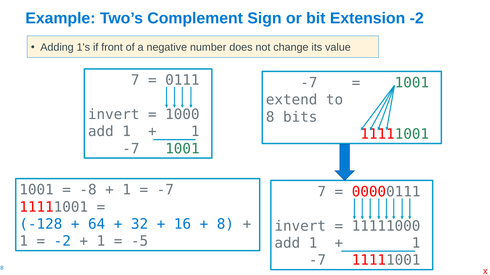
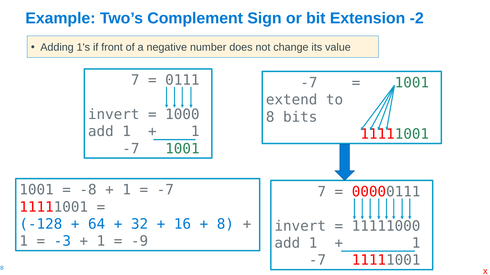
-2 at (62, 242): -2 -> -3
-5: -5 -> -9
